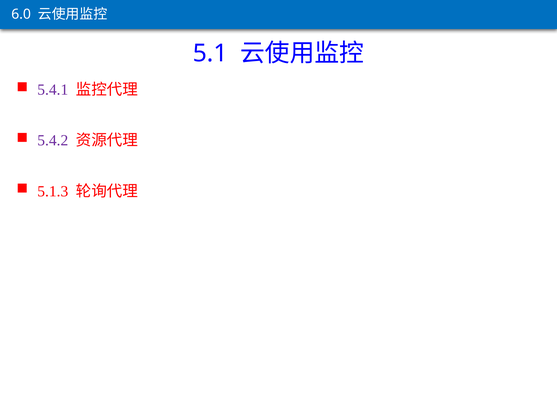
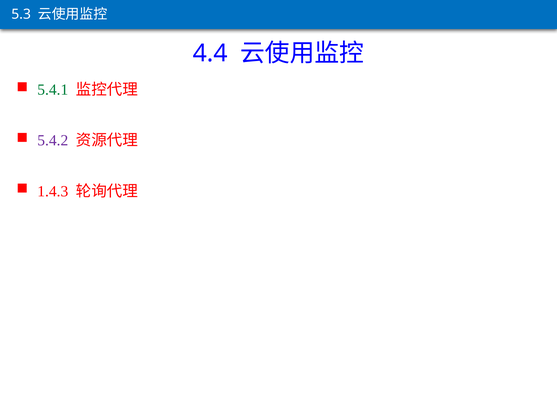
6.0: 6.0 -> 5.3
5.1: 5.1 -> 4.4
5.4.1 colour: purple -> green
5.1.3: 5.1.3 -> 1.4.3
